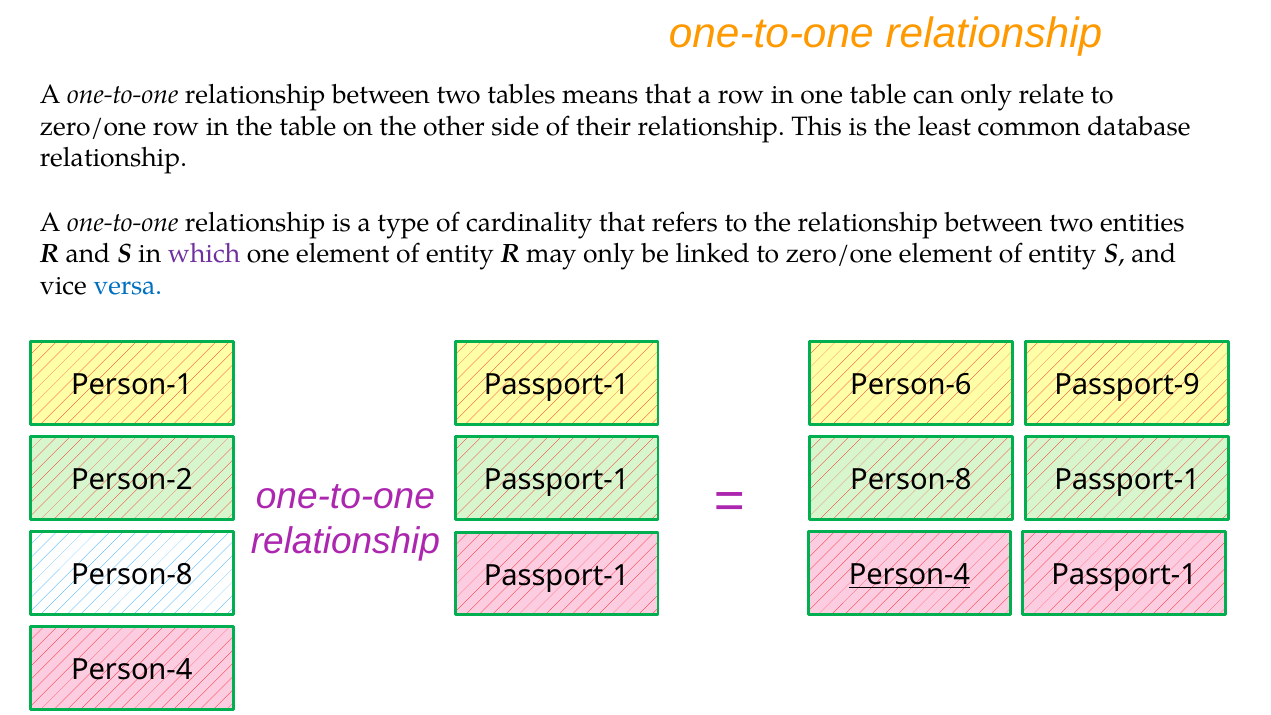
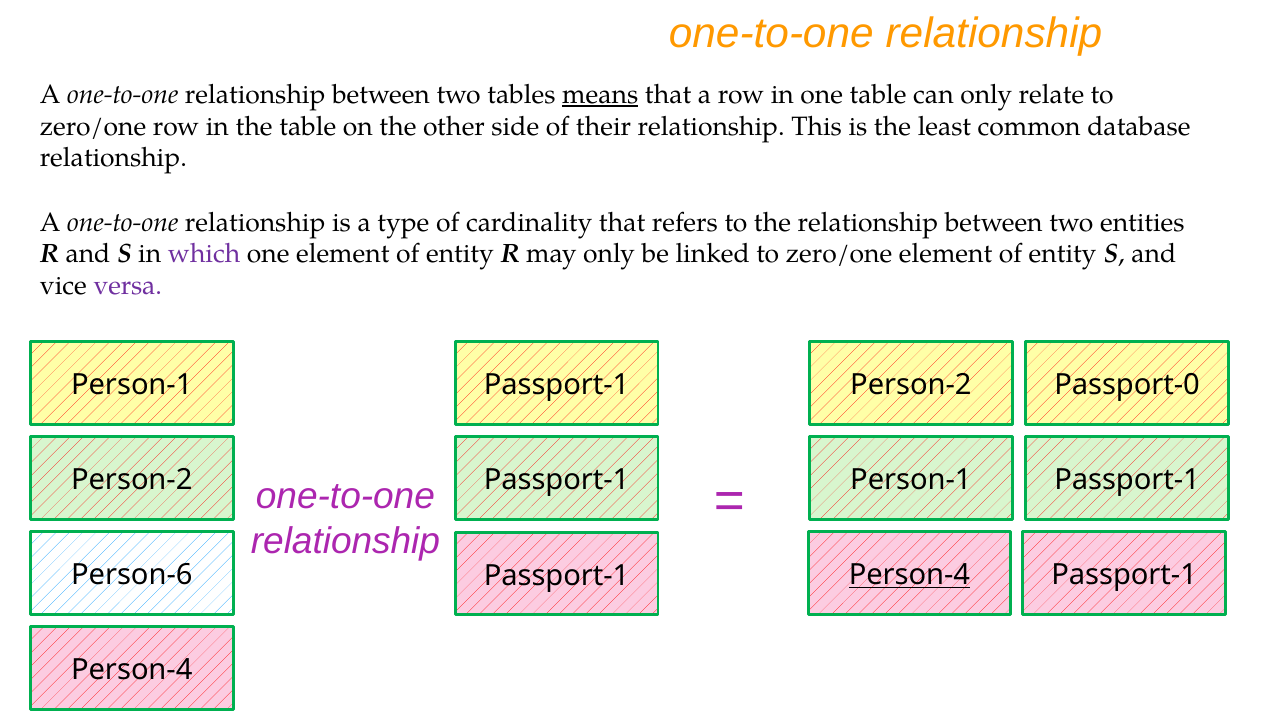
means underline: none -> present
versa colour: blue -> purple
Passport-1 Person-6: Person-6 -> Person-2
Passport-9: Passport-9 -> Passport-0
Person-2 Passport-1 Person-8: Person-8 -> Person-1
Person-8 at (132, 575): Person-8 -> Person-6
